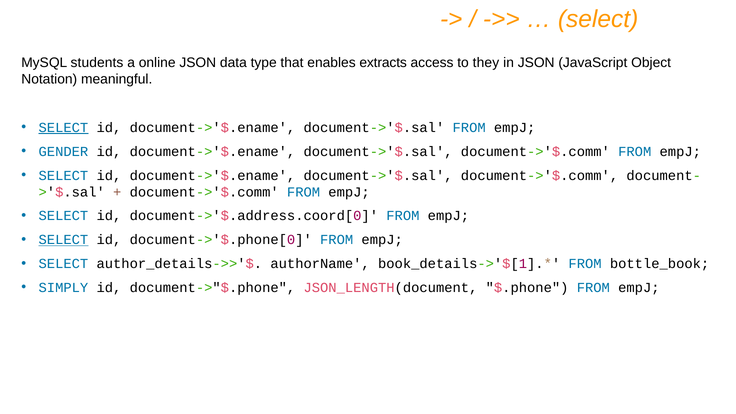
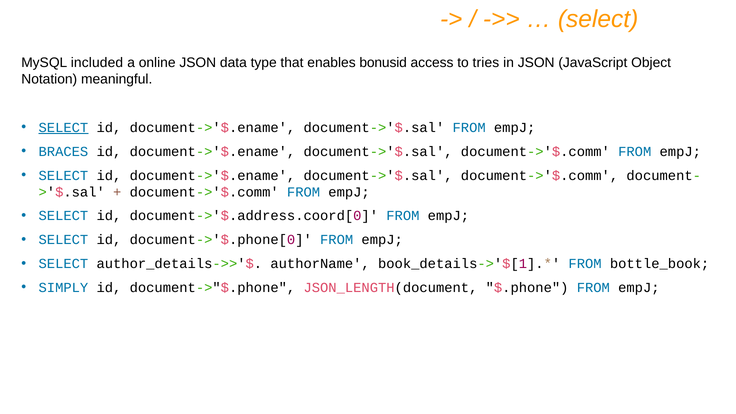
students: students -> included
extracts: extracts -> bonusid
they: they -> tries
GENDER: GENDER -> BRACES
SELECT at (63, 240) underline: present -> none
